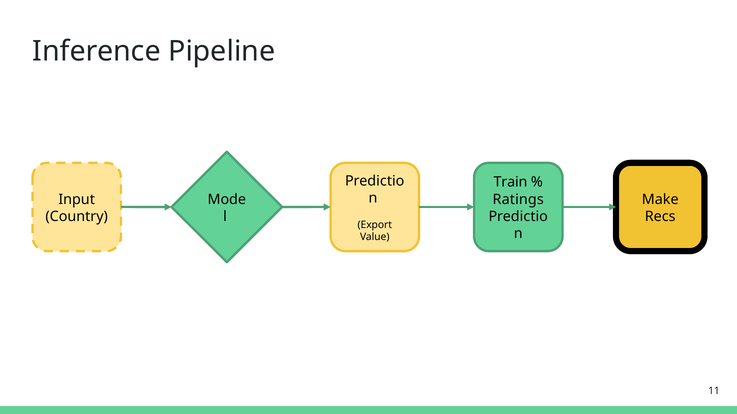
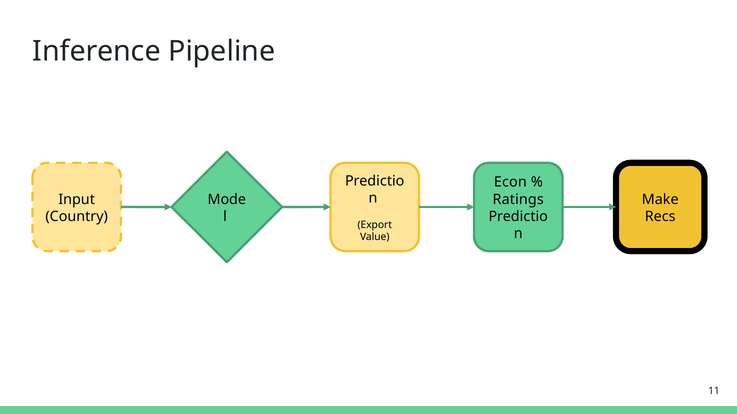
Train: Train -> Econ
